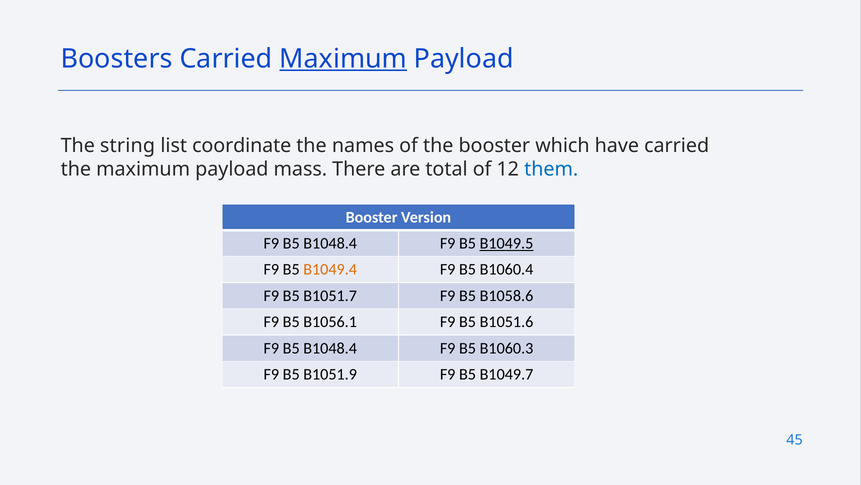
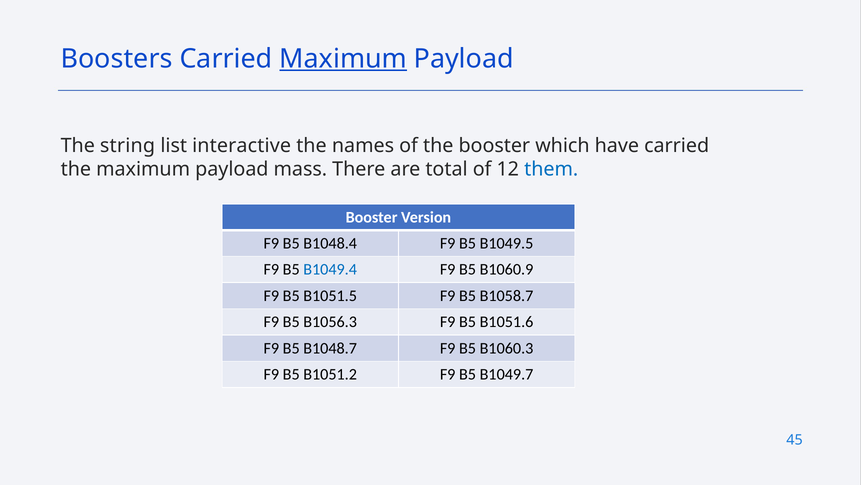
coordinate: coordinate -> interactive
B1049.5 underline: present -> none
B1049.4 colour: orange -> blue
B1060.4: B1060.4 -> B1060.9
B1051.7: B1051.7 -> B1051.5
B1058.6: B1058.6 -> B1058.7
B1056.1: B1056.1 -> B1056.3
B1048.4 at (330, 348): B1048.4 -> B1048.7
B1051.9: B1051.9 -> B1051.2
